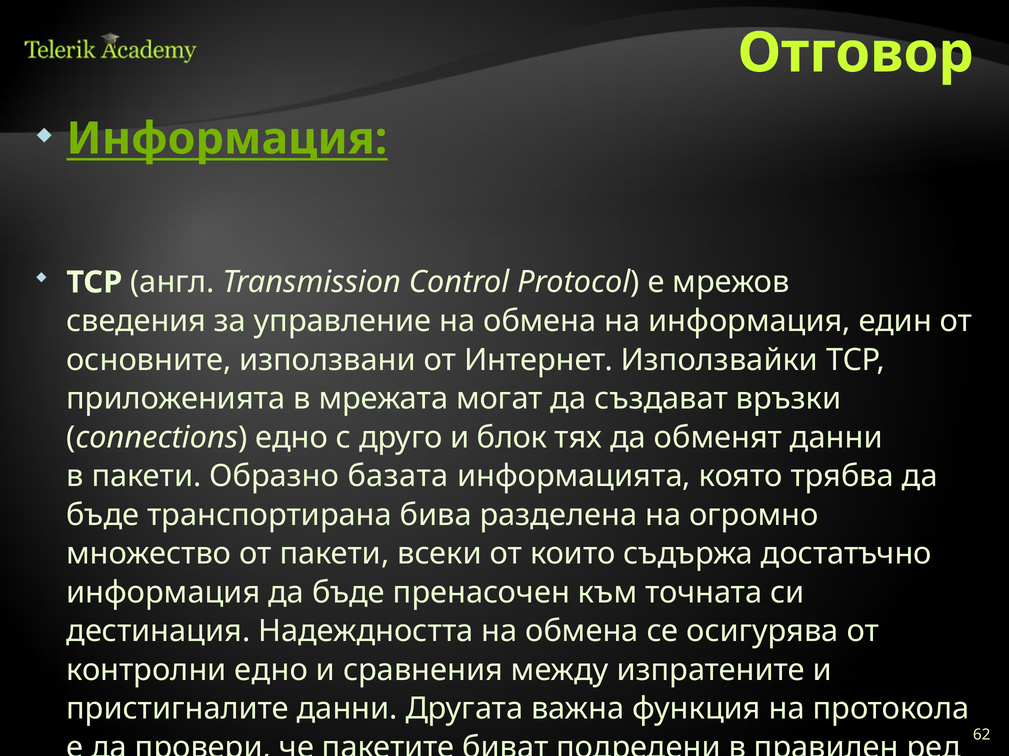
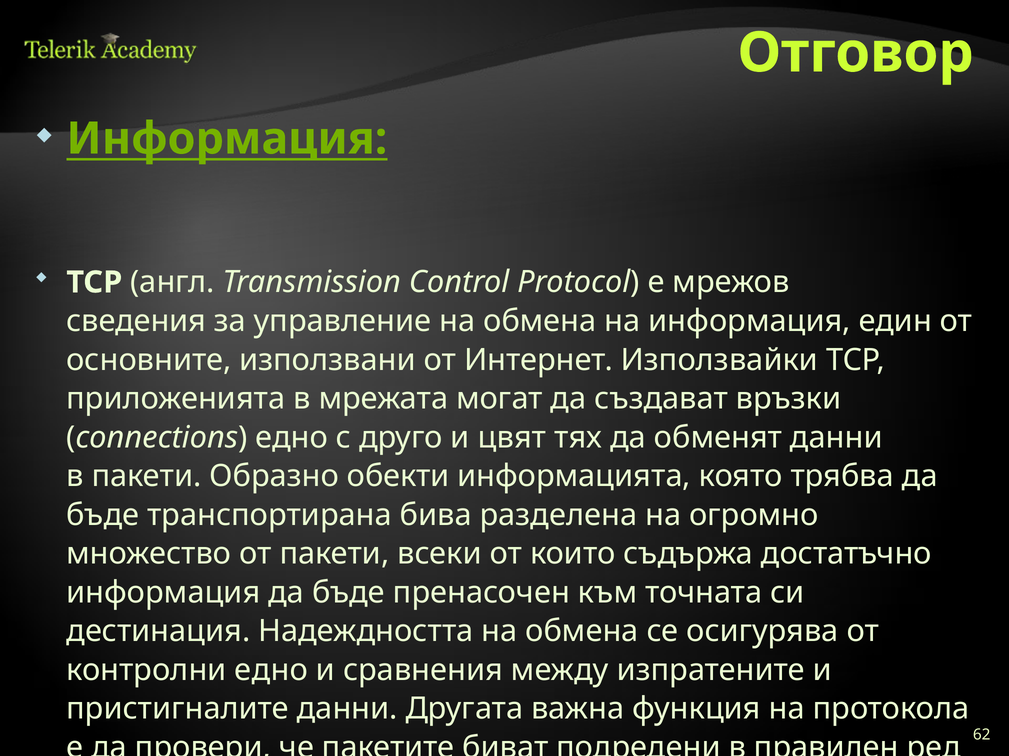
блок: блок -> цвят
базата: базата -> обекти
